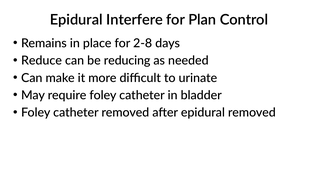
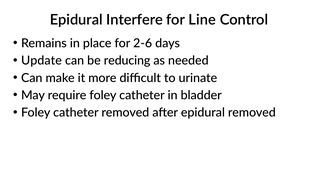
Plan: Plan -> Line
2-8: 2-8 -> 2-6
Reduce: Reduce -> Update
